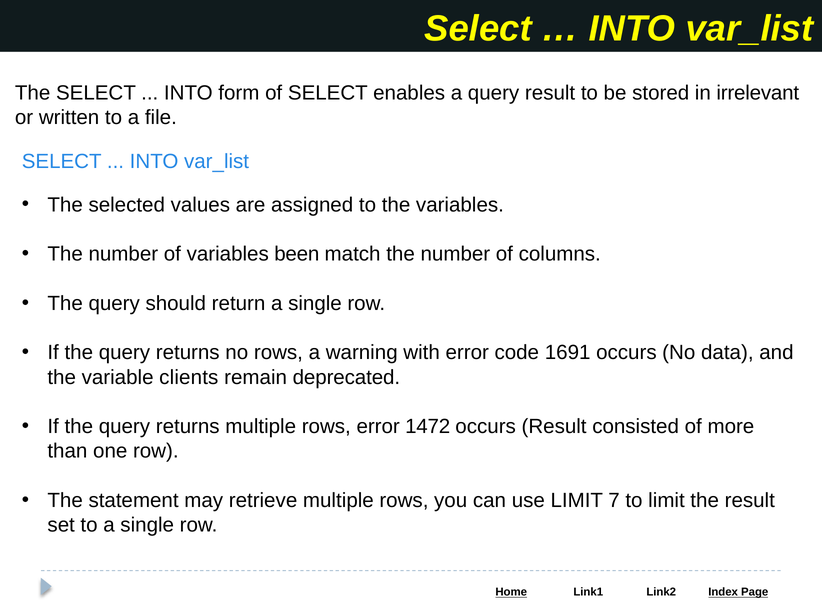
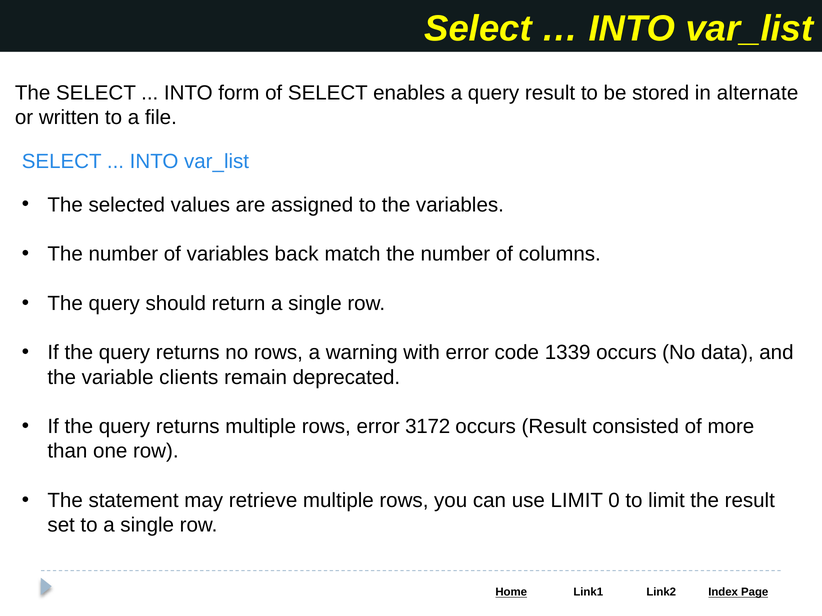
irrelevant: irrelevant -> alternate
been: been -> back
1691: 1691 -> 1339
1472: 1472 -> 3172
7: 7 -> 0
